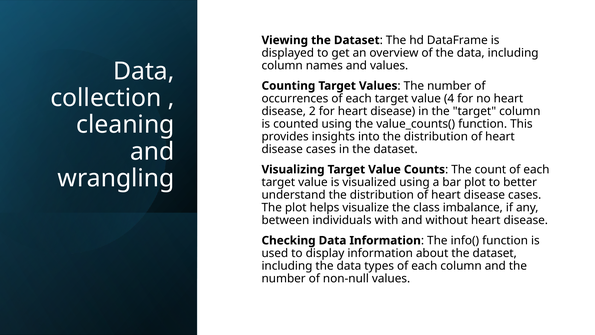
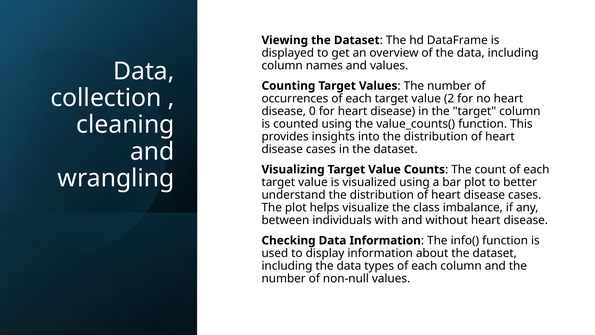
4: 4 -> 2
2: 2 -> 0
